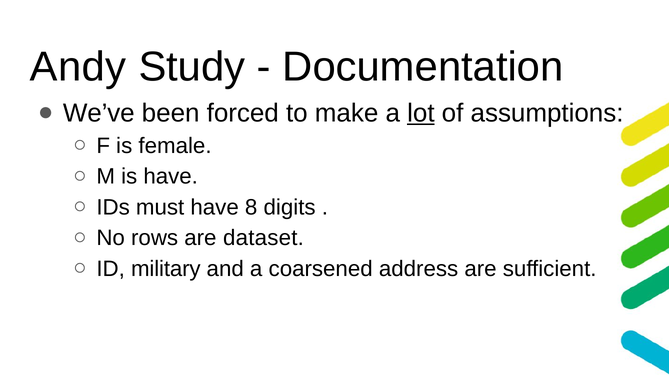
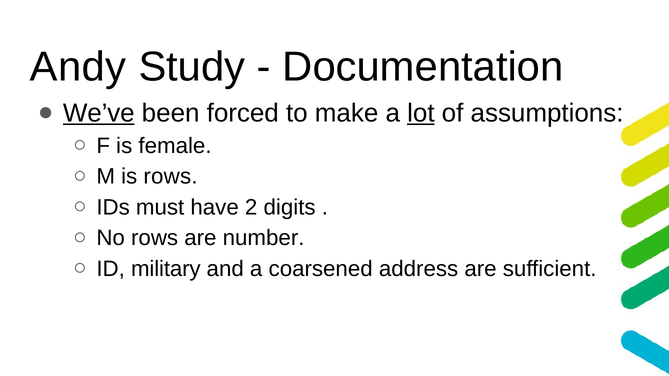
We’ve underline: none -> present
is have: have -> rows
8: 8 -> 2
dataset: dataset -> number
